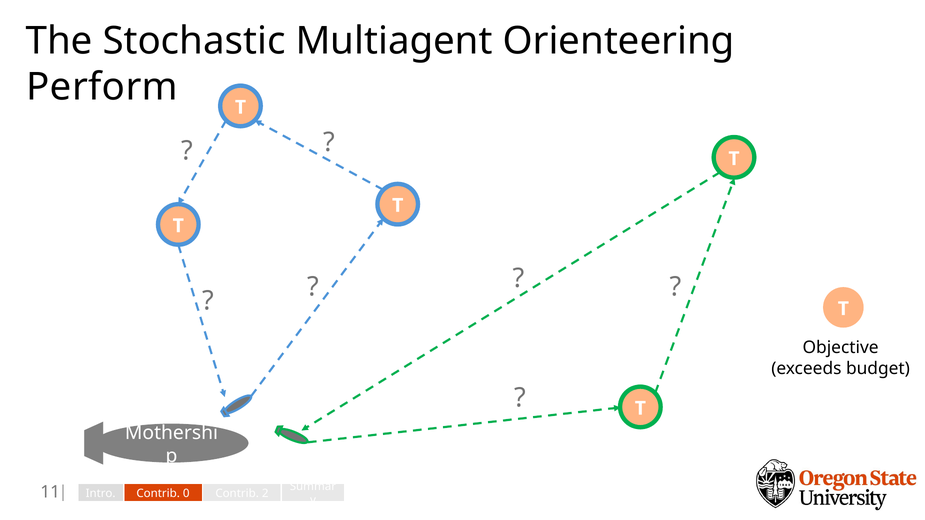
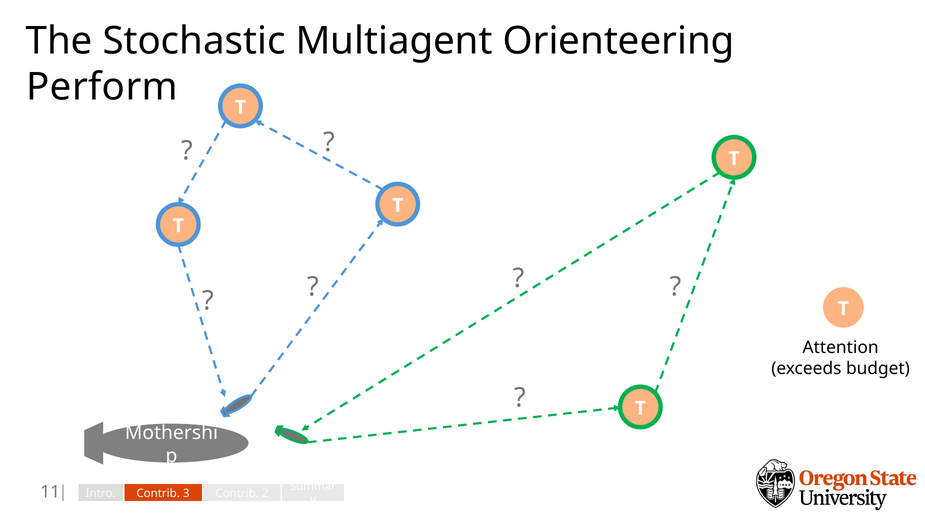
Objective: Objective -> Attention
0: 0 -> 3
